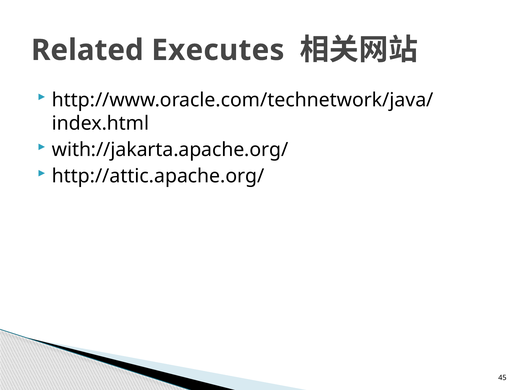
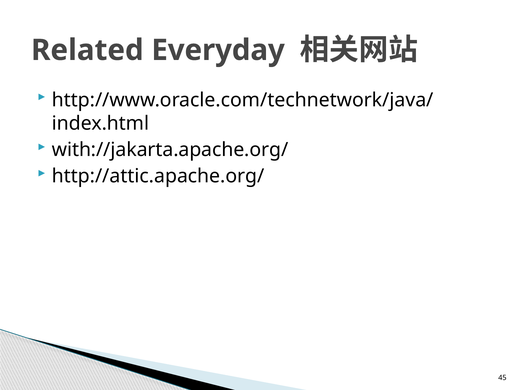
Executes: Executes -> Everyday
